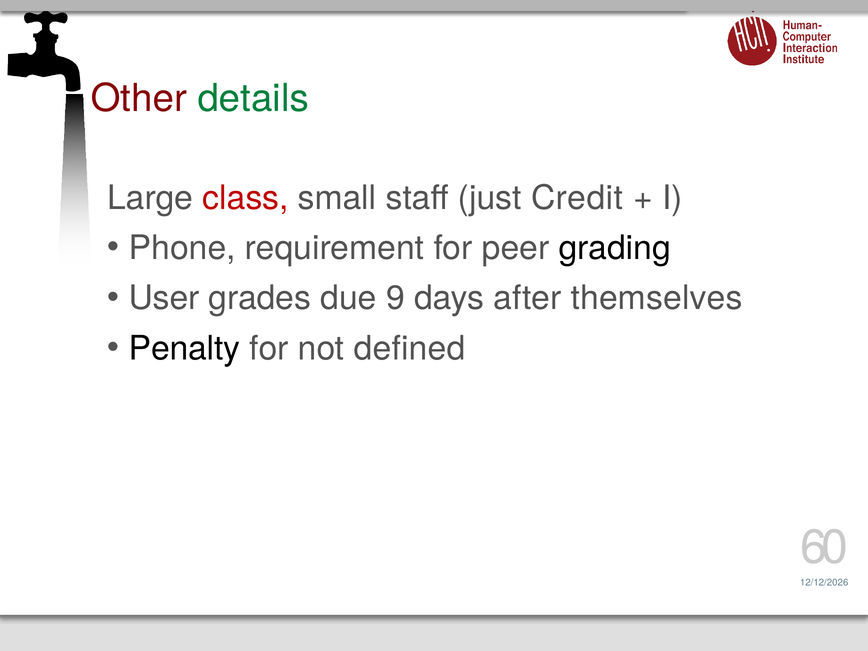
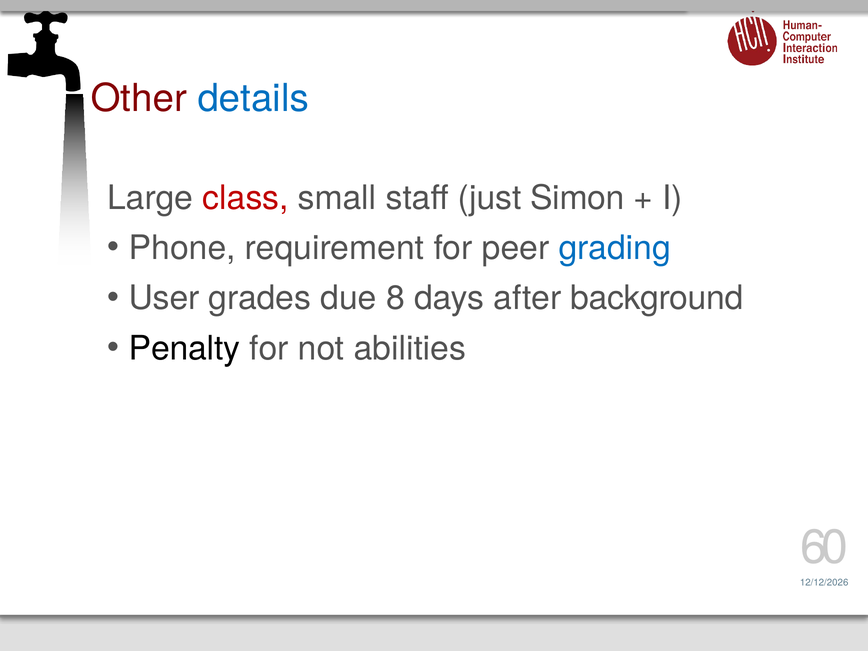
details colour: green -> blue
Credit: Credit -> Simon
grading colour: black -> blue
9: 9 -> 8
themselves: themselves -> background
defined: defined -> abilities
